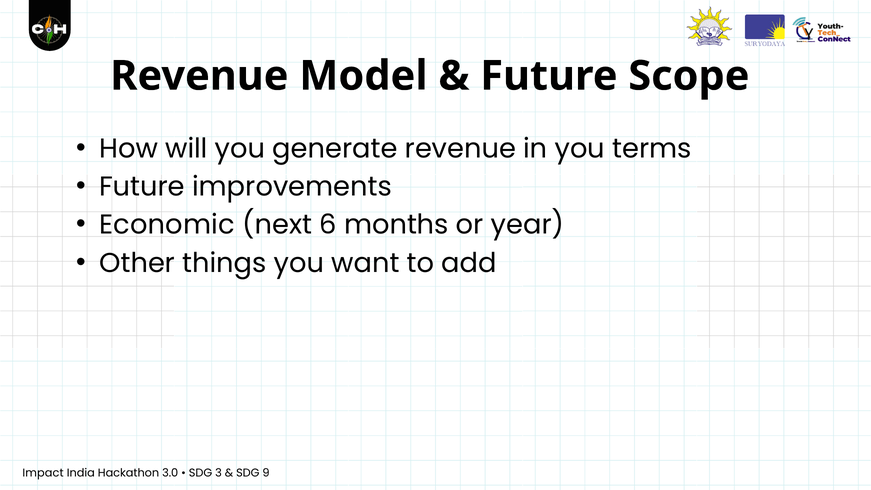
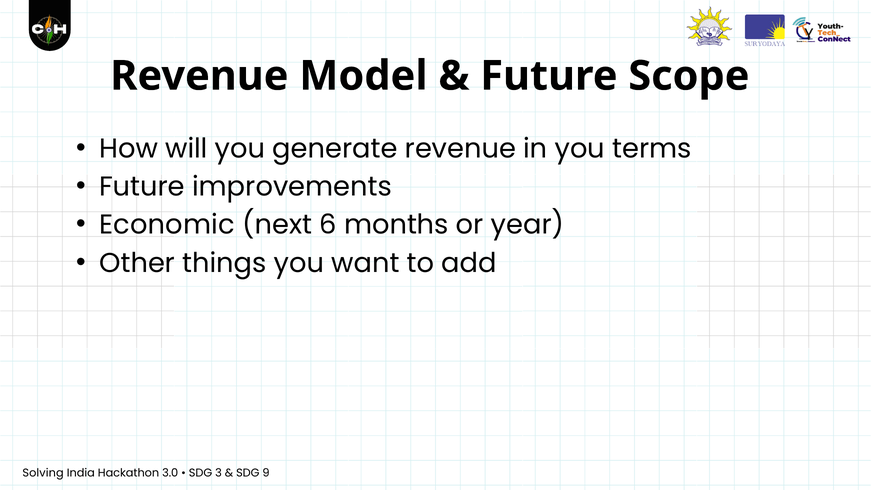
Impact: Impact -> Solving
